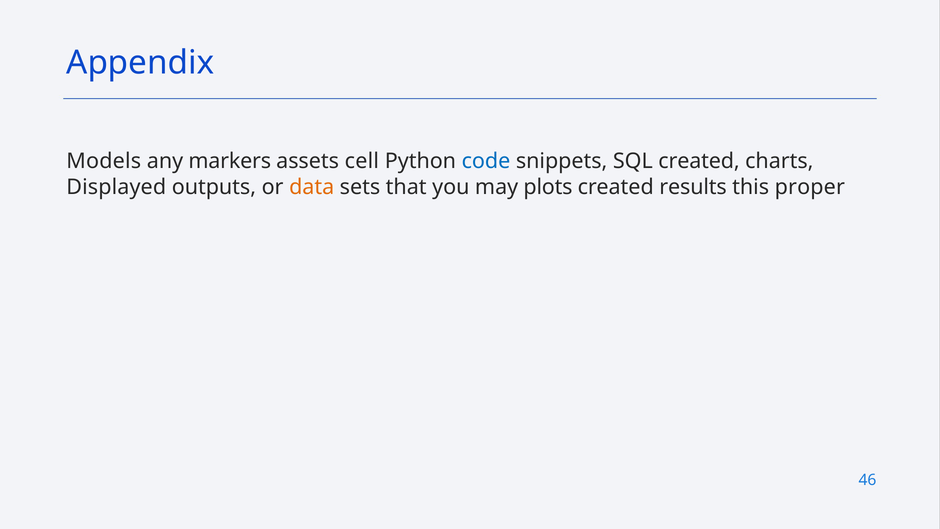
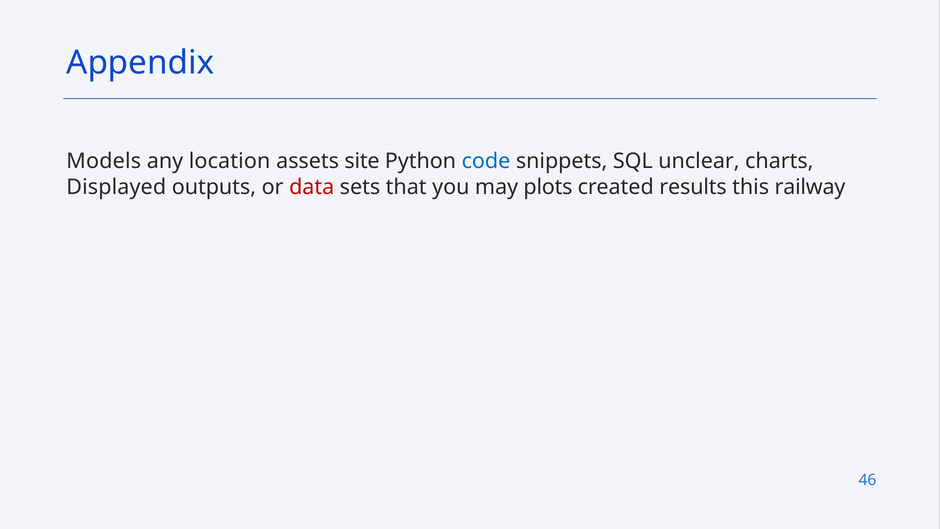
markers: markers -> location
cell: cell -> site
SQL created: created -> unclear
data colour: orange -> red
proper: proper -> railway
